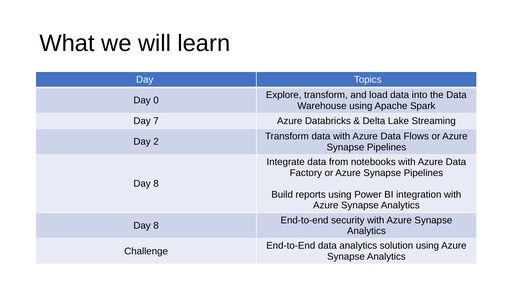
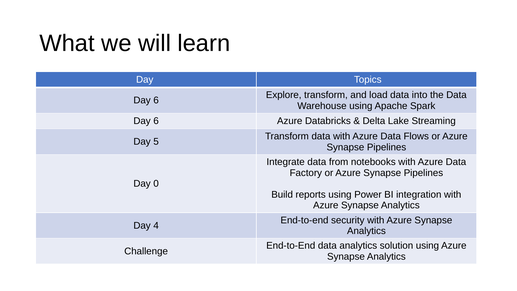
0 at (156, 100): 0 -> 6
7 at (156, 121): 7 -> 6
2: 2 -> 5
8 at (156, 184): 8 -> 0
8 at (156, 225): 8 -> 4
